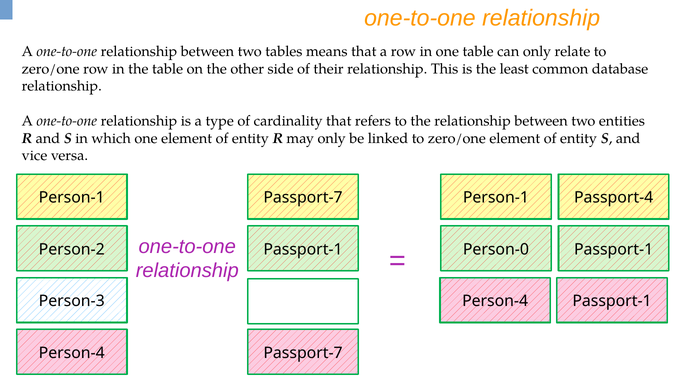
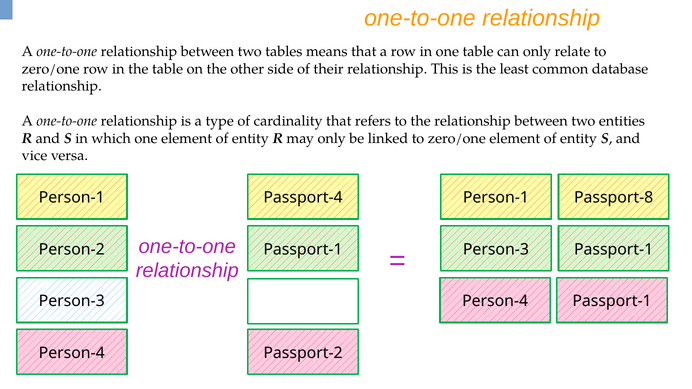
Person-1 Passport-7: Passport-7 -> Passport-4
Passport-4: Passport-4 -> Passport-8
Person-2 Passport-1 Person-0: Person-0 -> Person-3
Passport-7 at (303, 353): Passport-7 -> Passport-2
